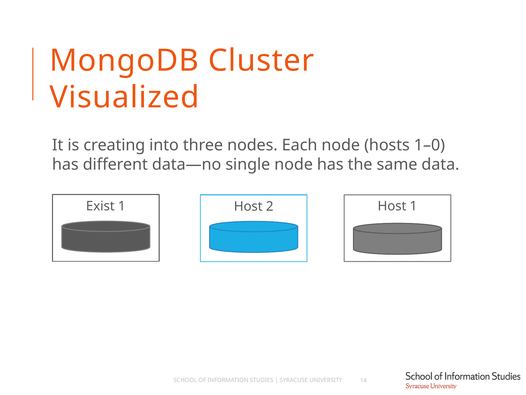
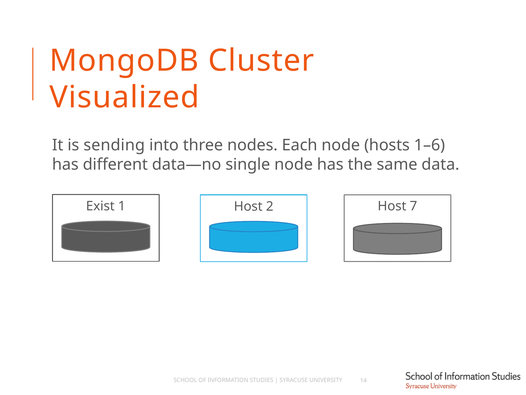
creating: creating -> sending
1–0: 1–0 -> 1–6
Host 1: 1 -> 7
